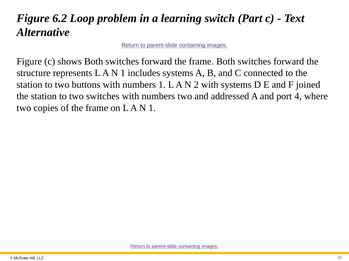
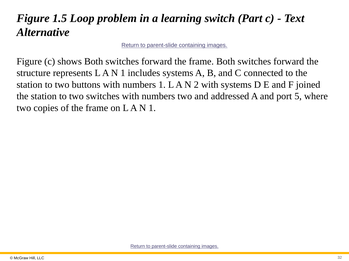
6.2: 6.2 -> 1.5
4: 4 -> 5
